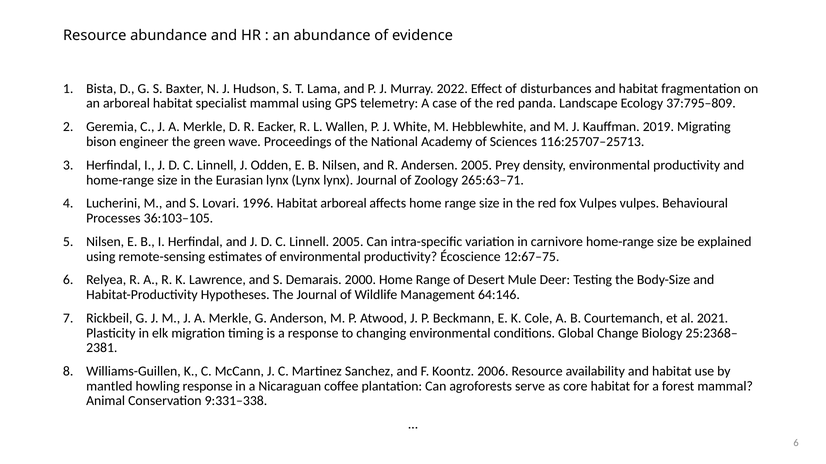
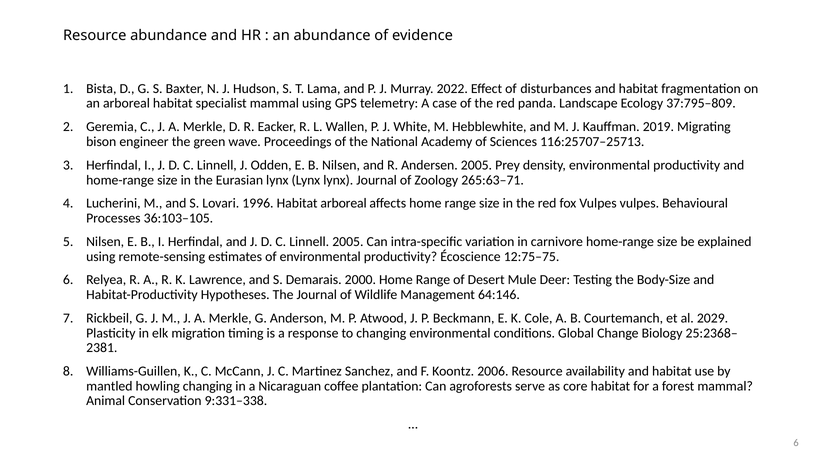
12:67–75: 12:67–75 -> 12:75–75
2021: 2021 -> 2029
howling response: response -> changing
